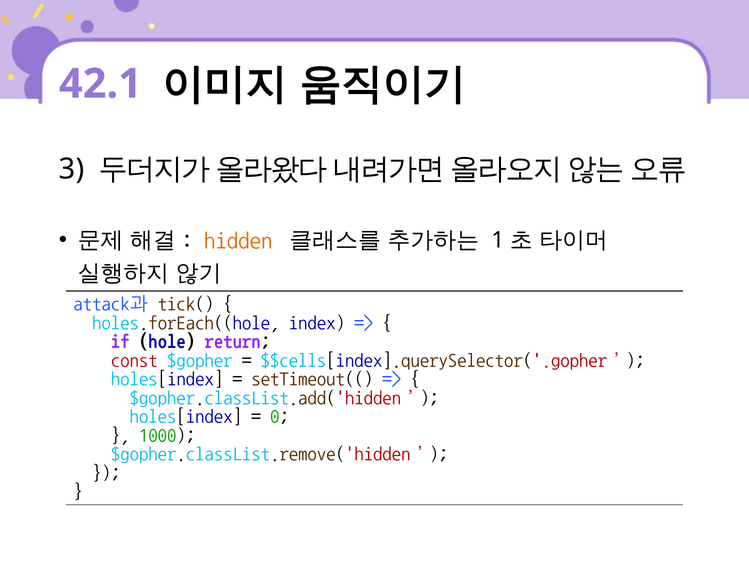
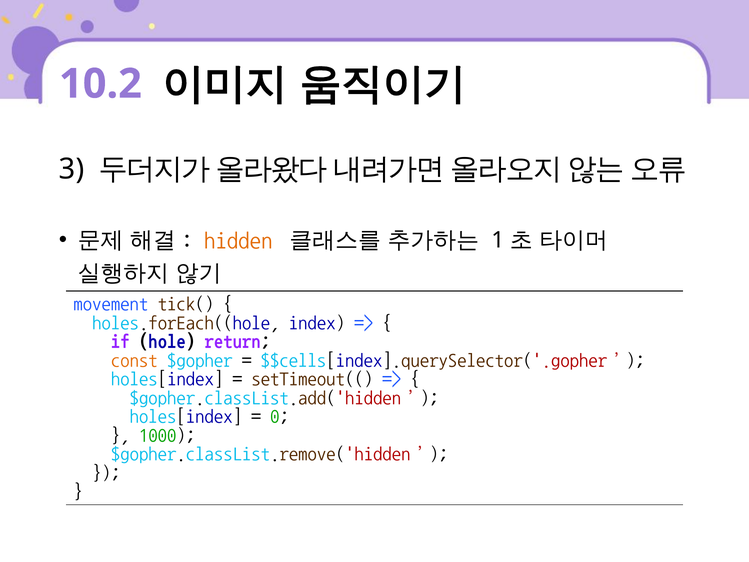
42.1: 42.1 -> 10.2
attack과: attack과 -> movement
const colour: red -> orange
